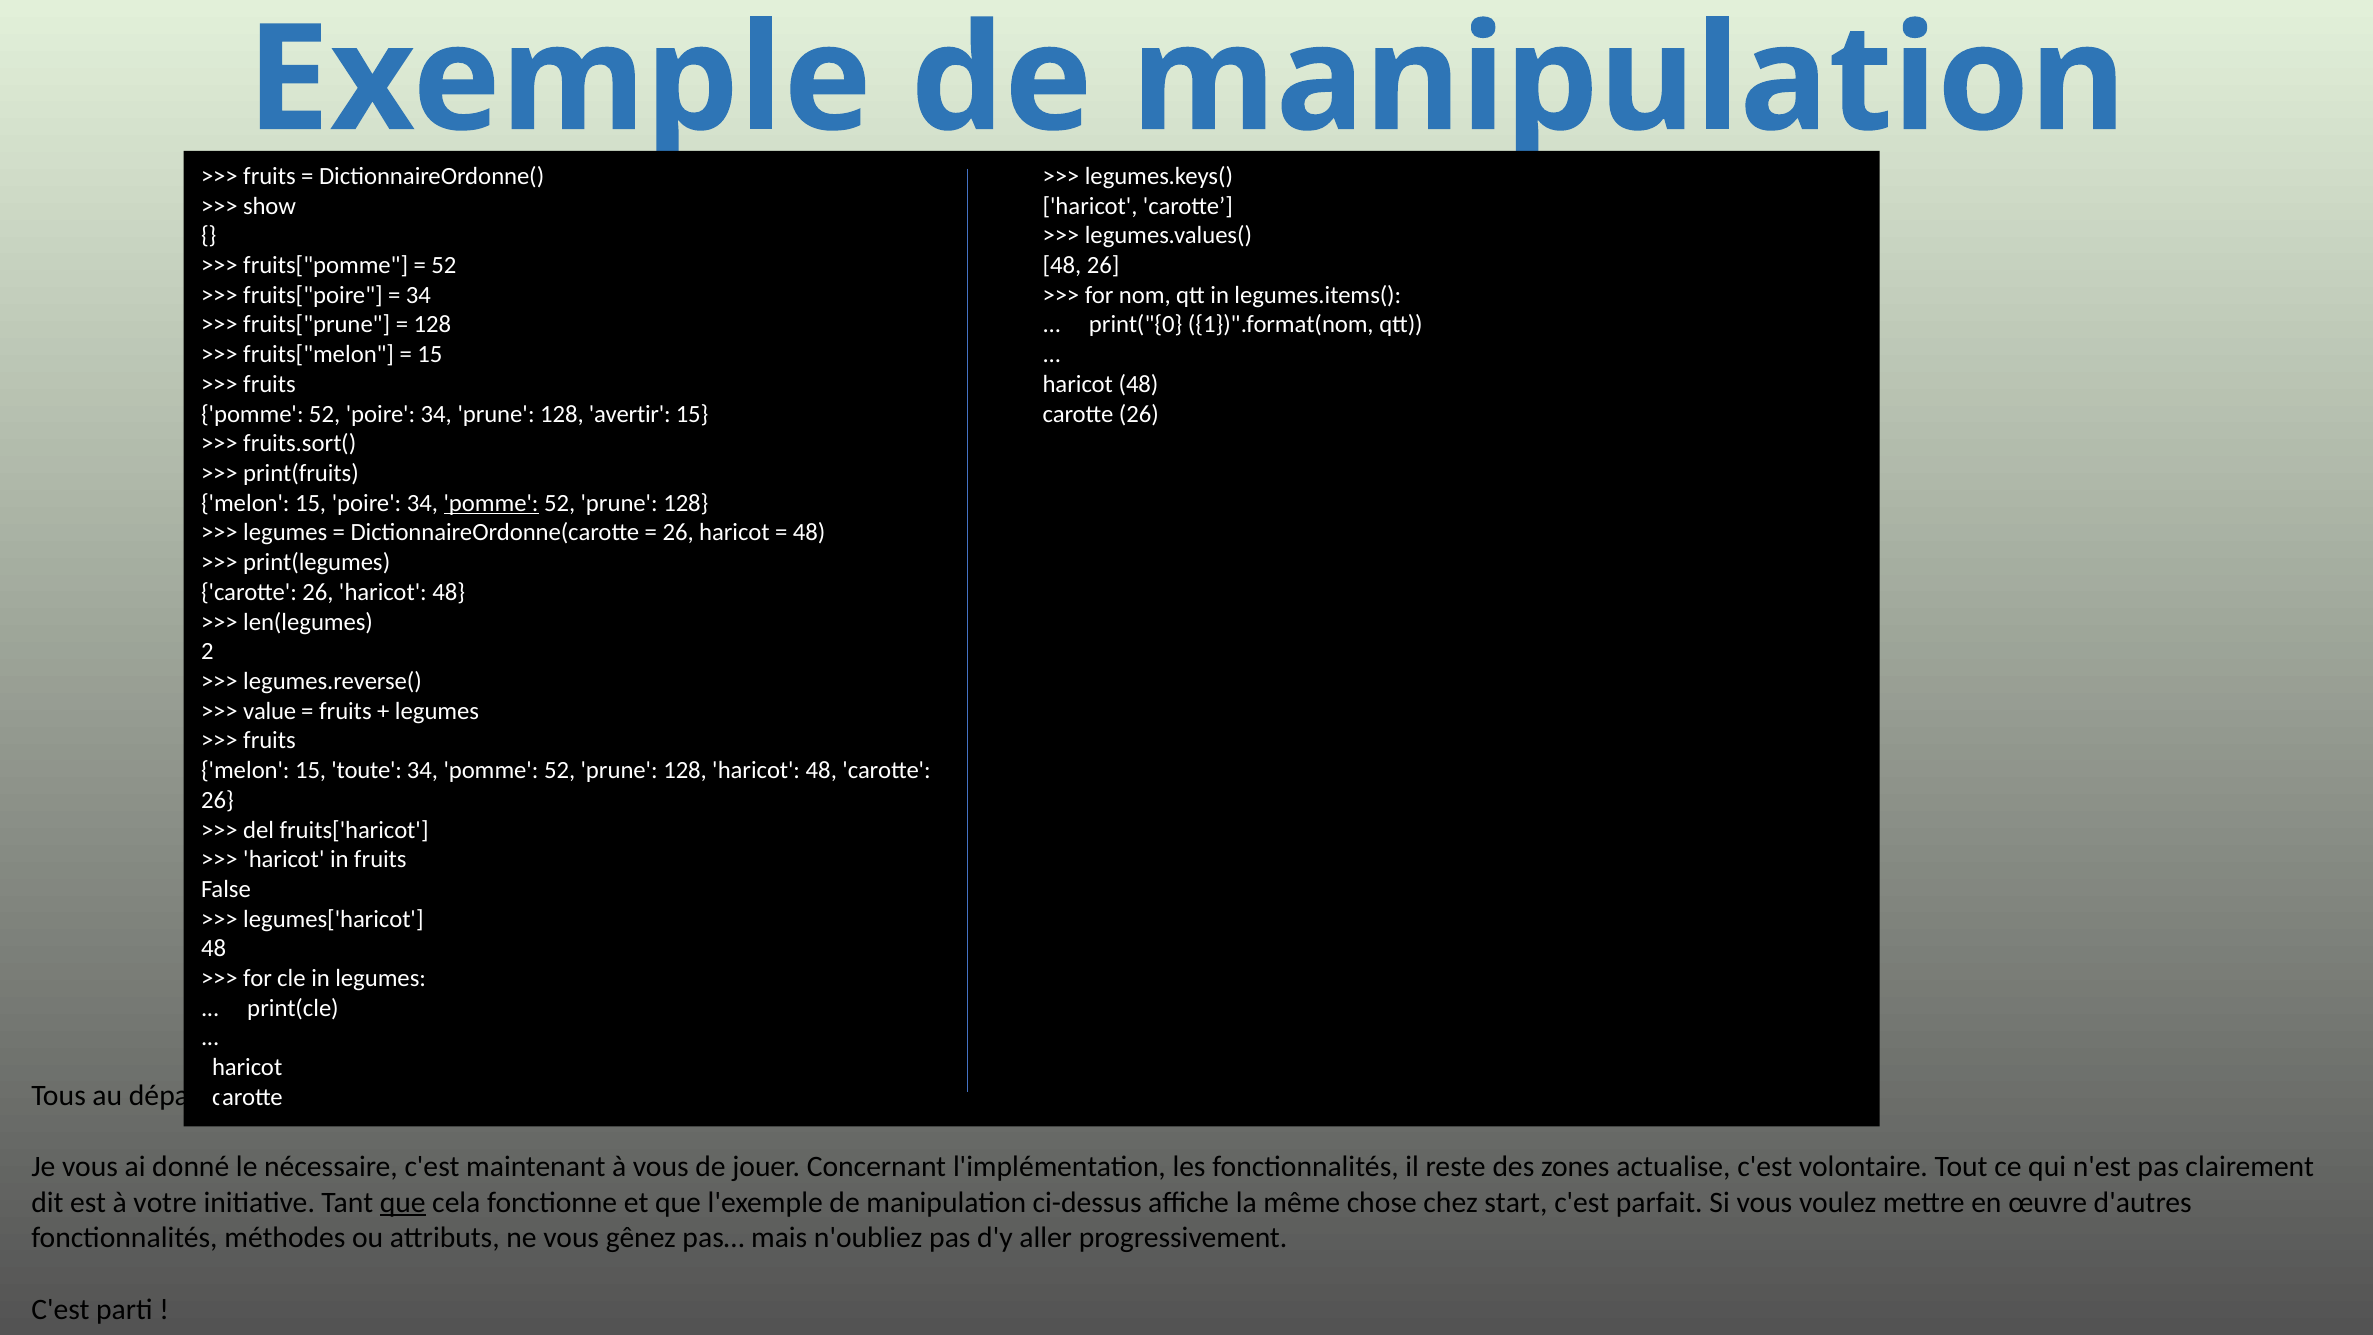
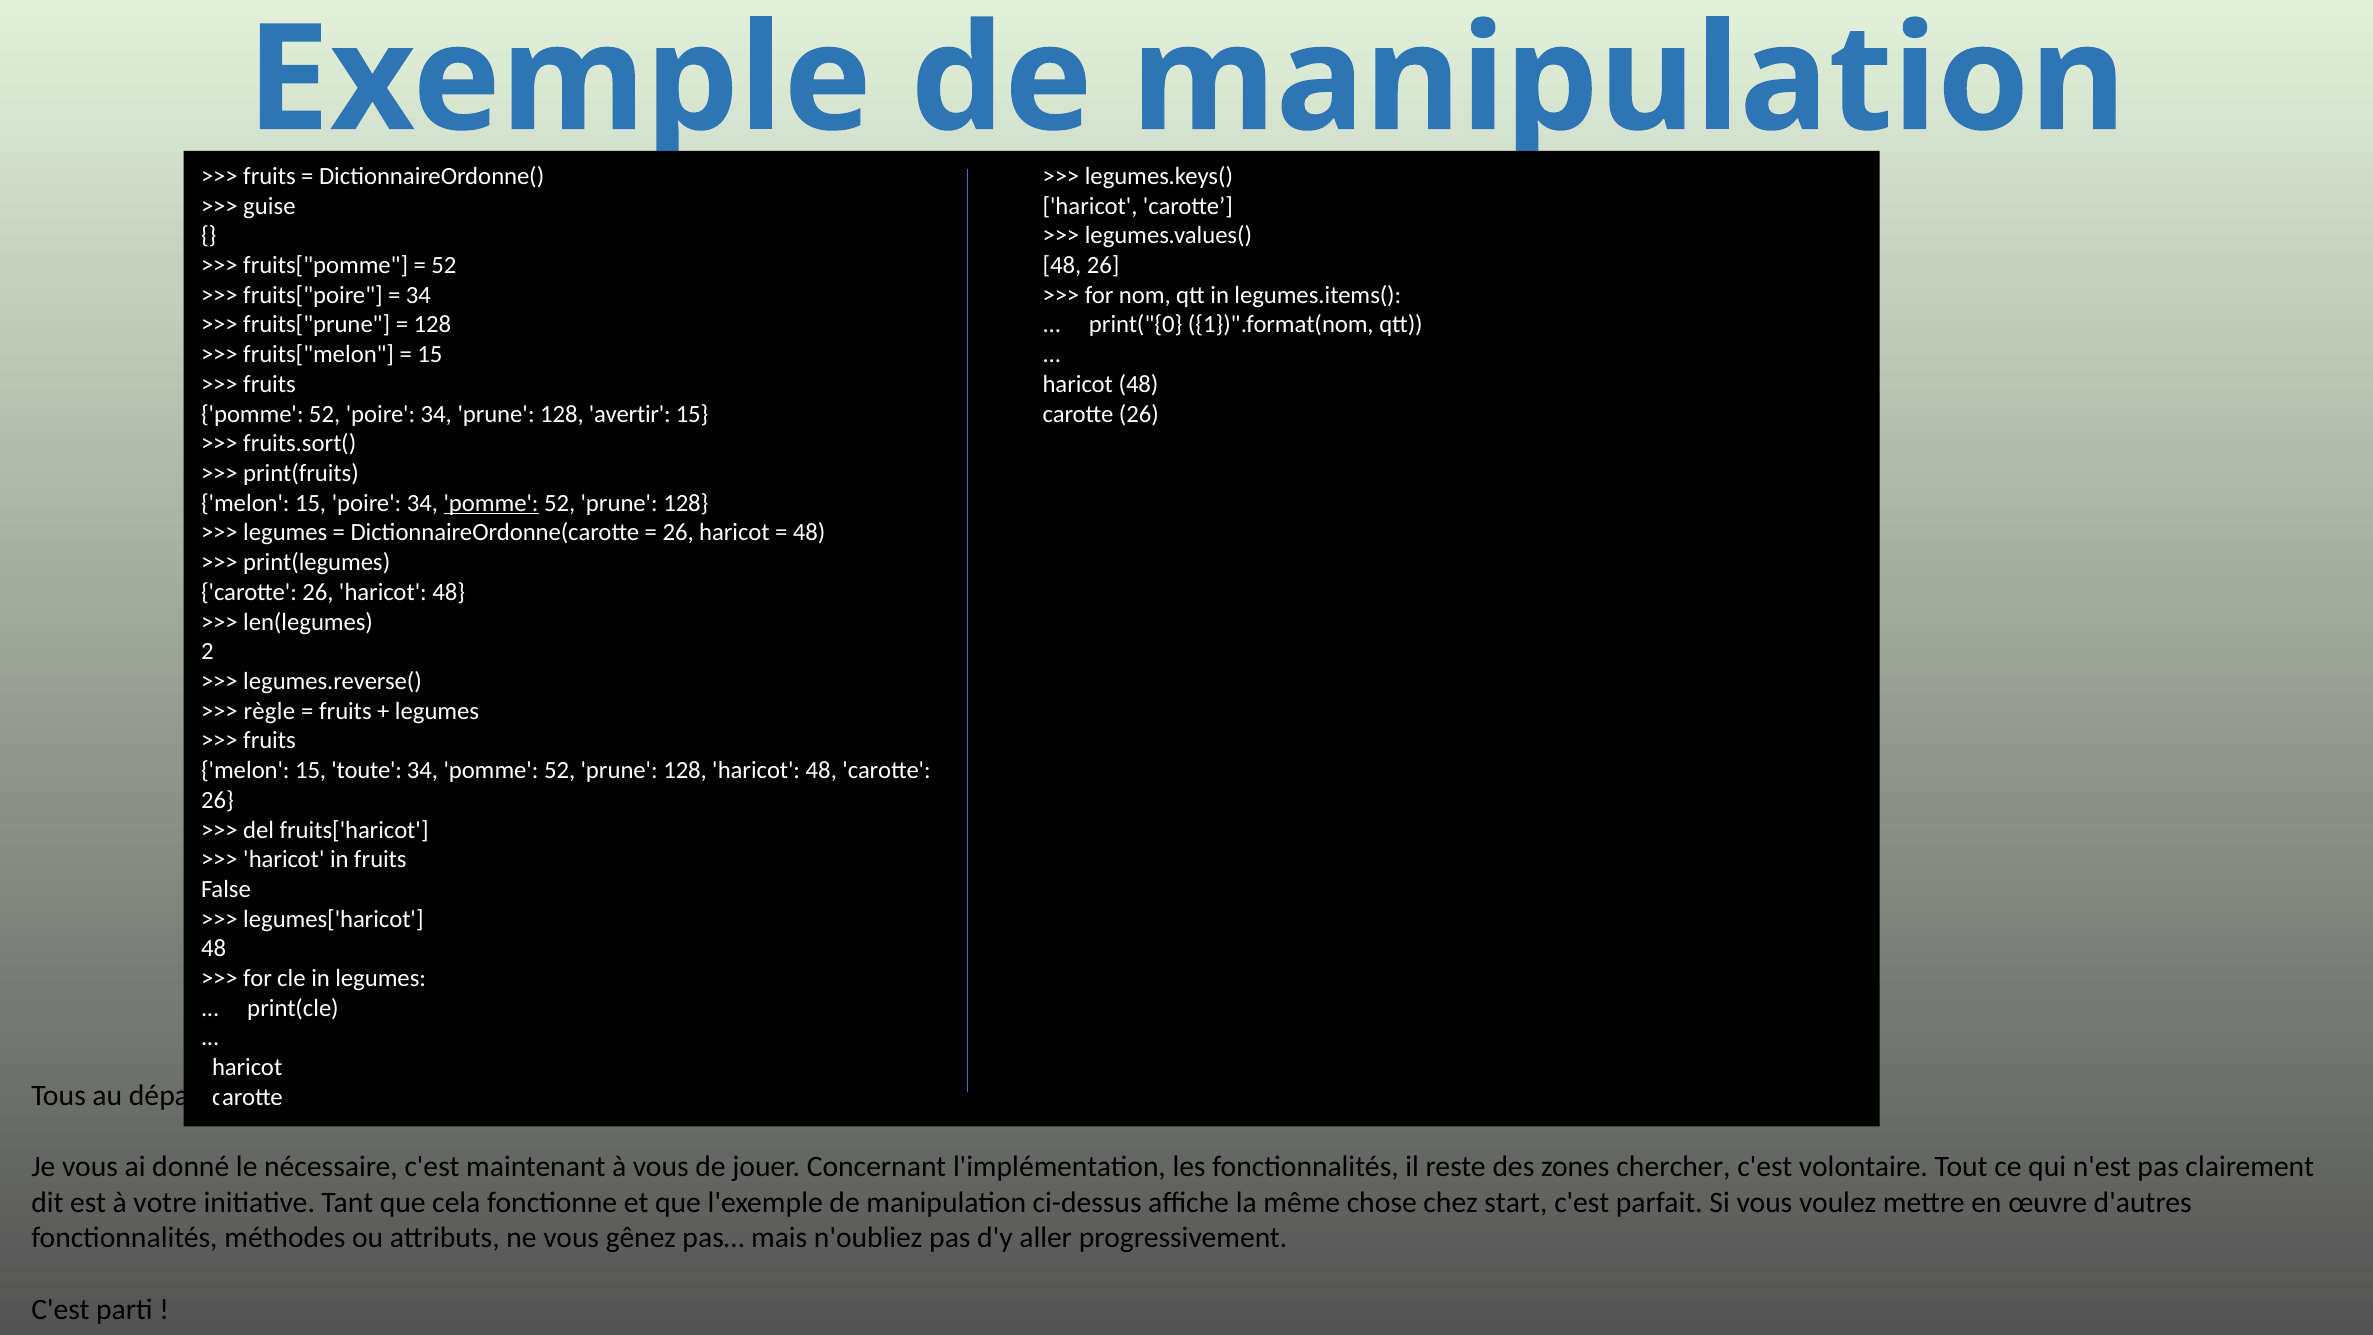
show: show -> guise
value: value -> règle
actualise: actualise -> chercher
que at (403, 1202) underline: present -> none
